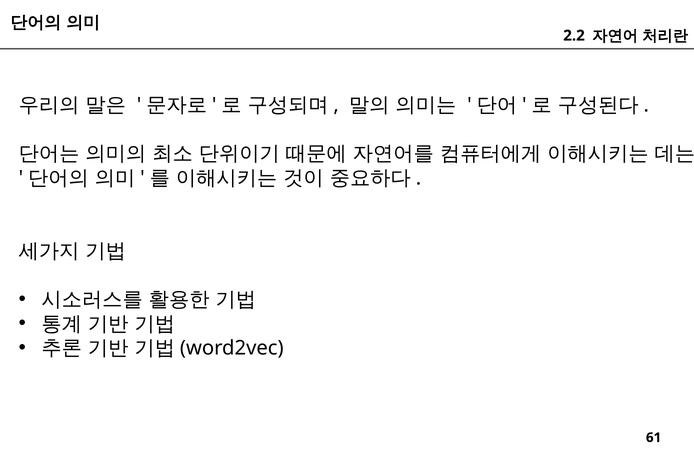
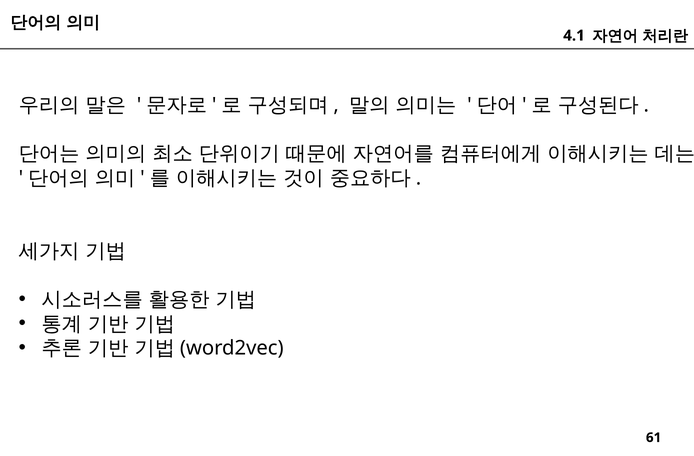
2.2: 2.2 -> 4.1
